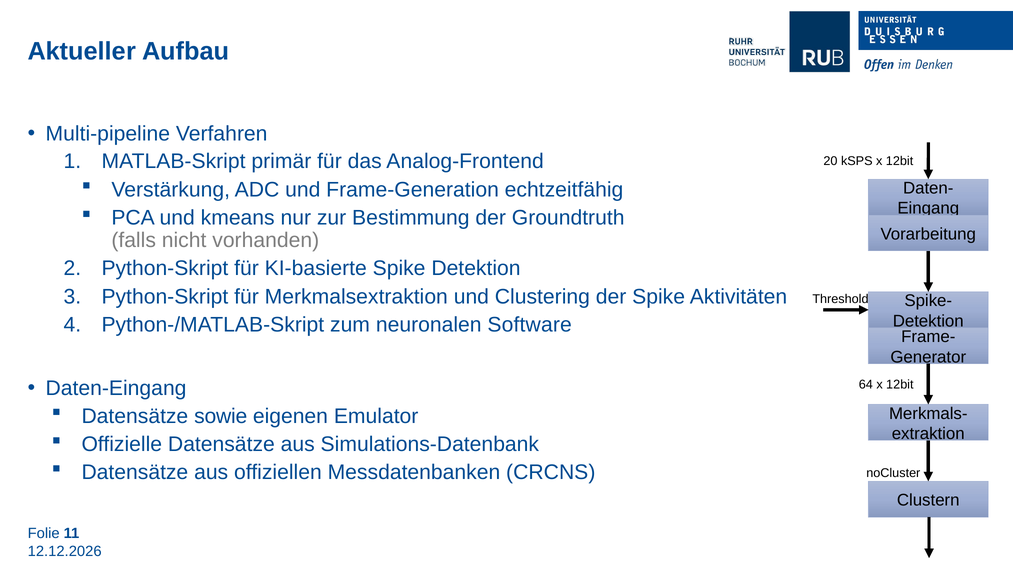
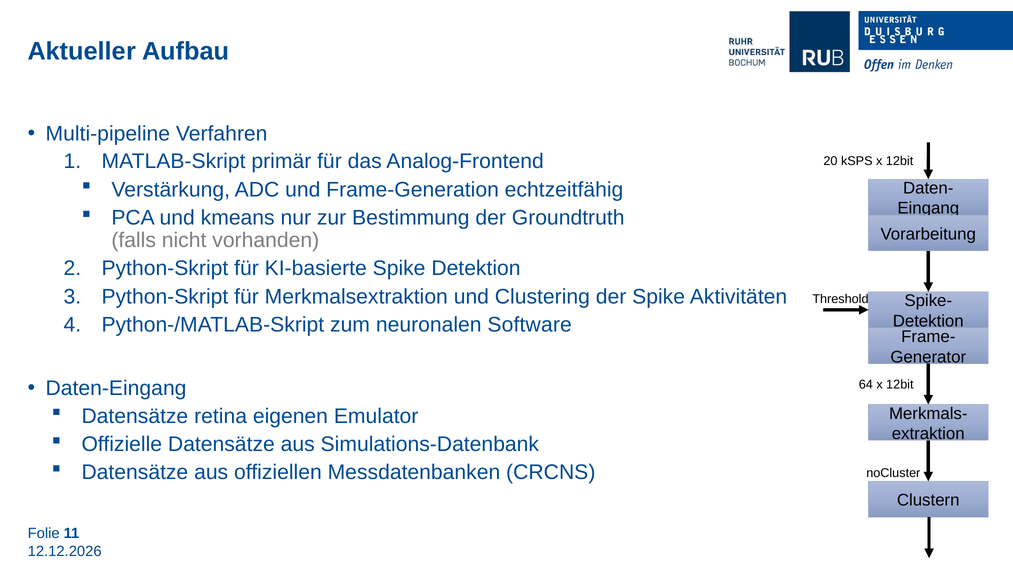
sowie: sowie -> retina
